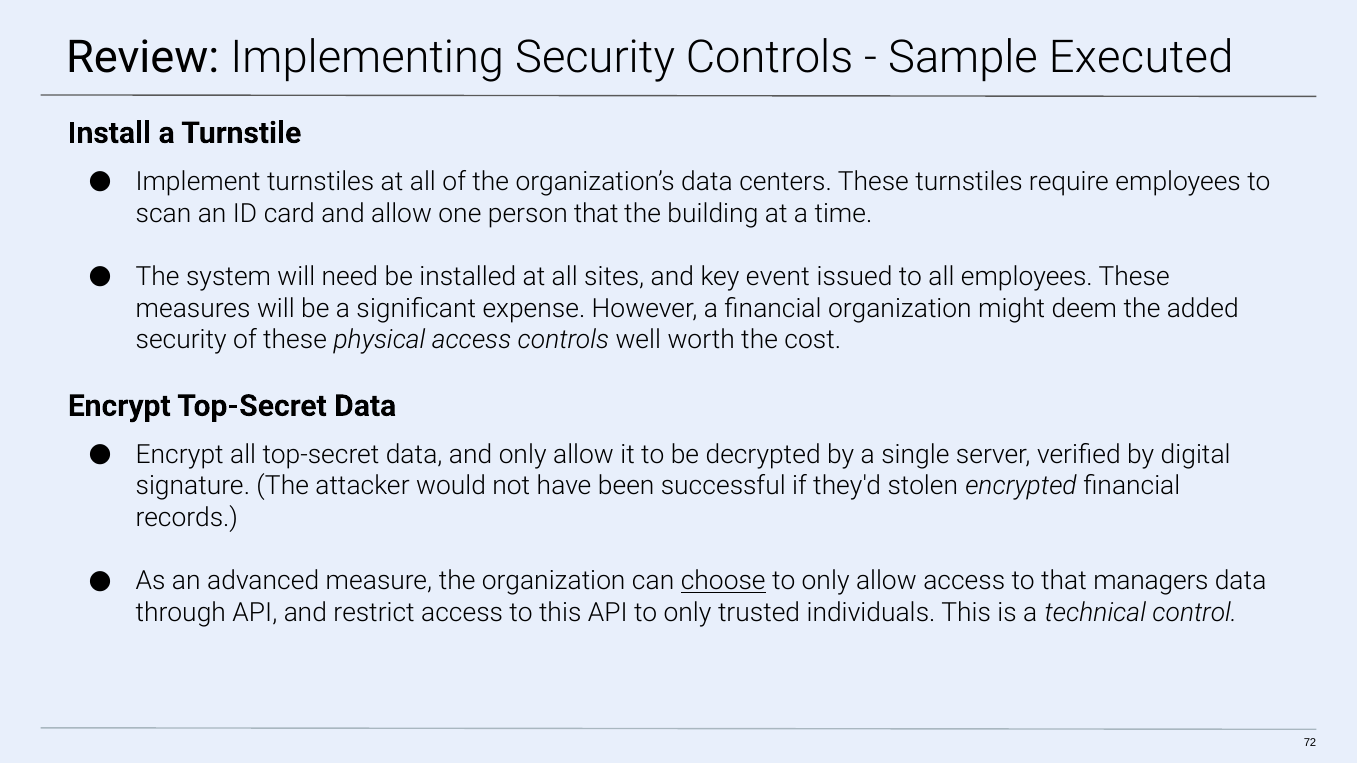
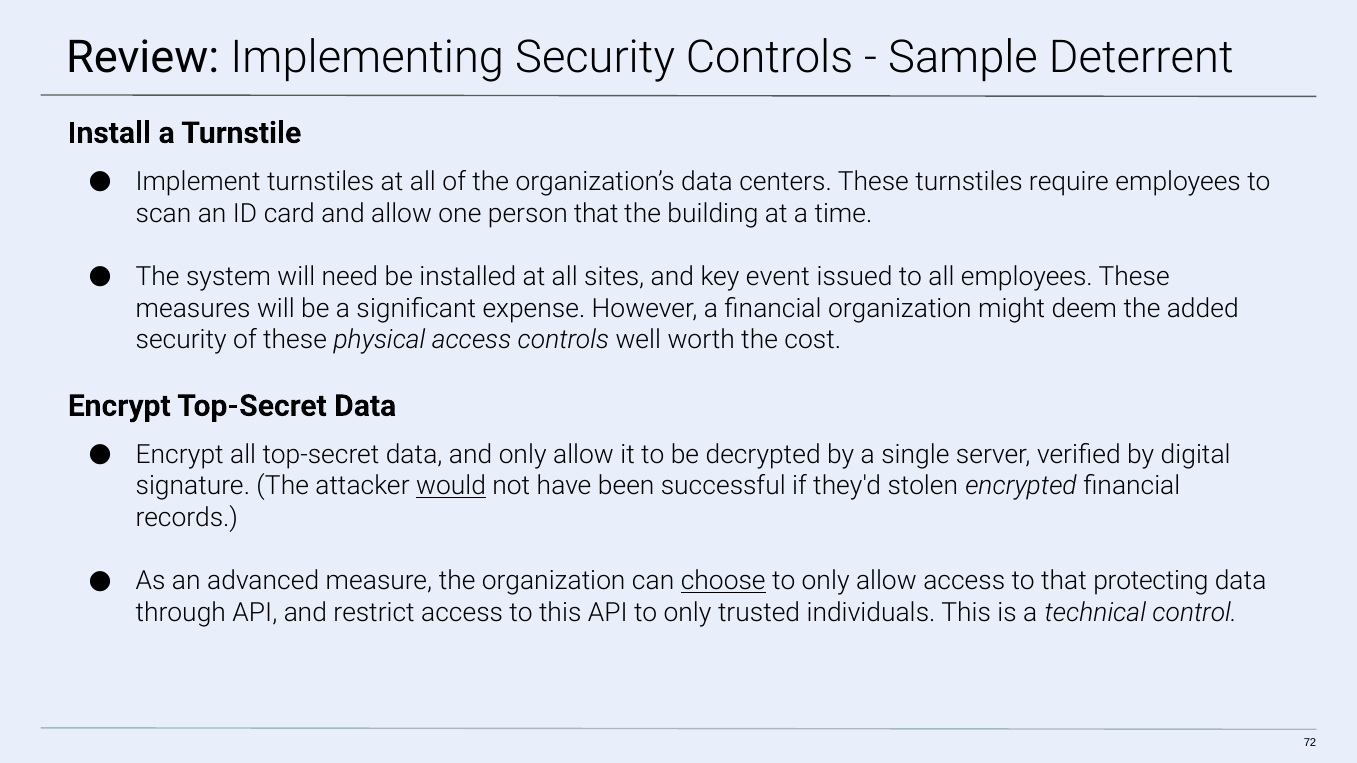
Executed: Executed -> Deterrent
would underline: none -> present
managers: managers -> protecting
